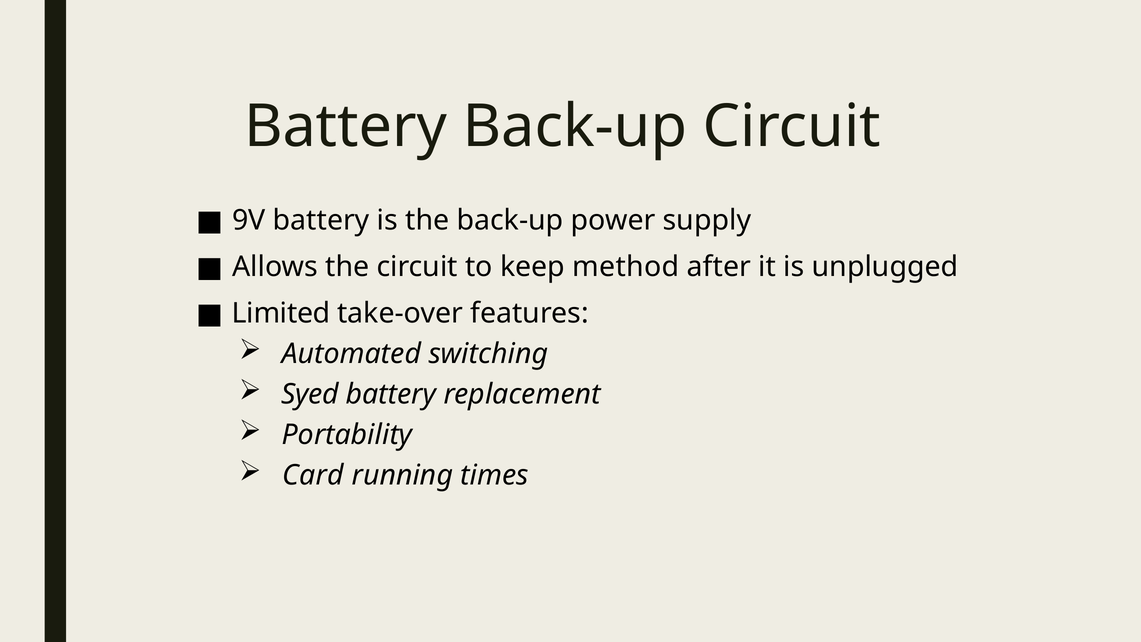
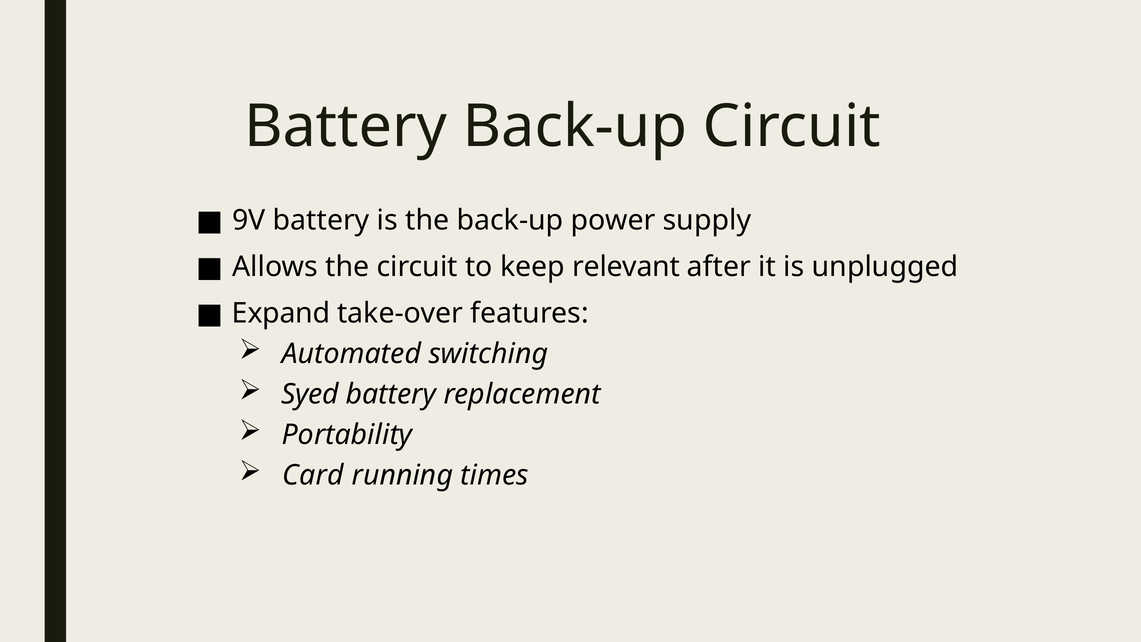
method: method -> relevant
Limited: Limited -> Expand
